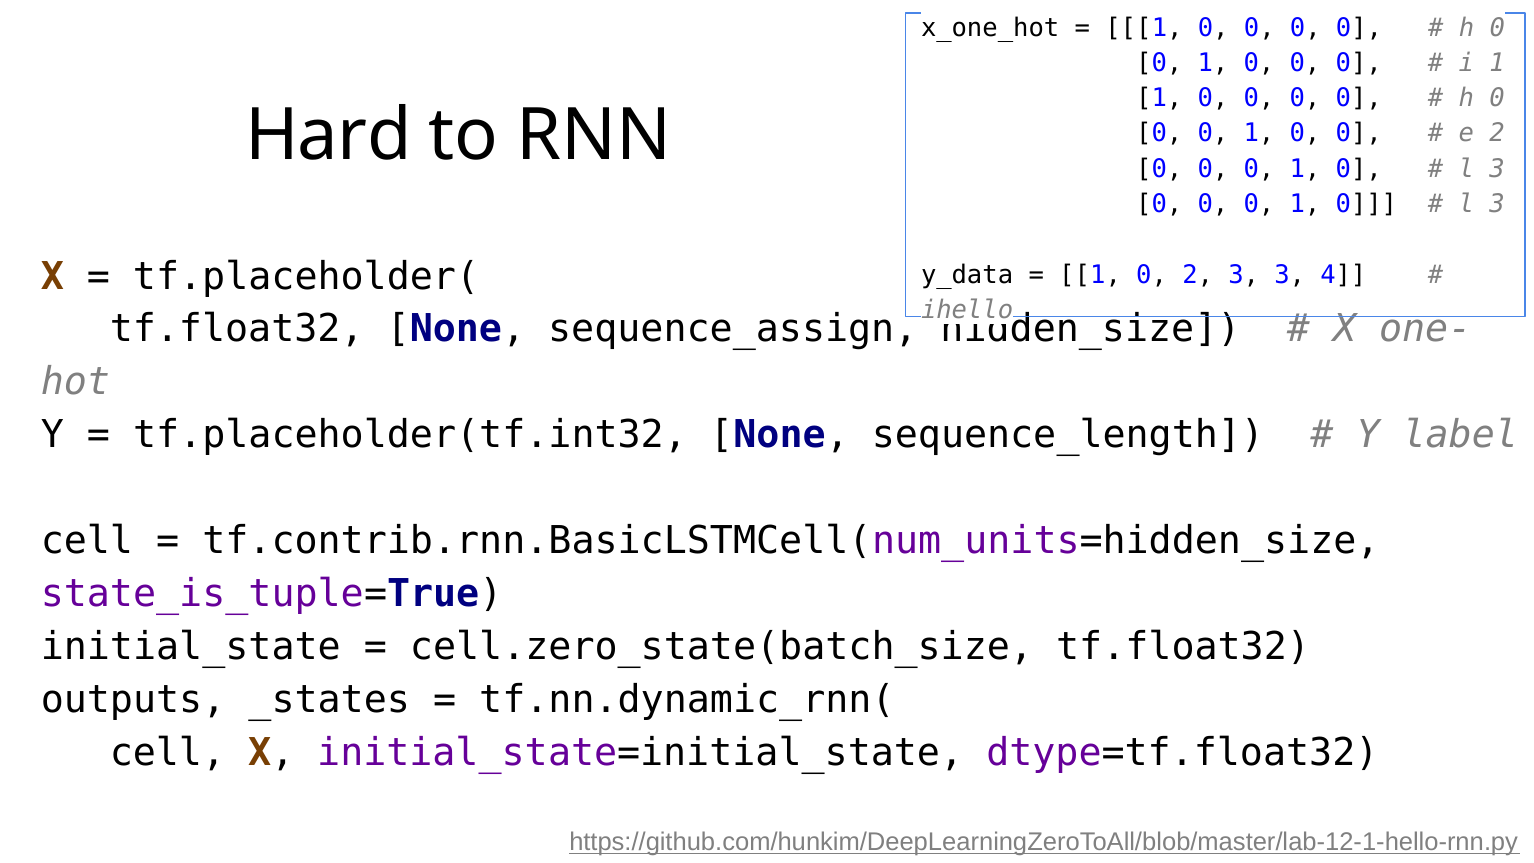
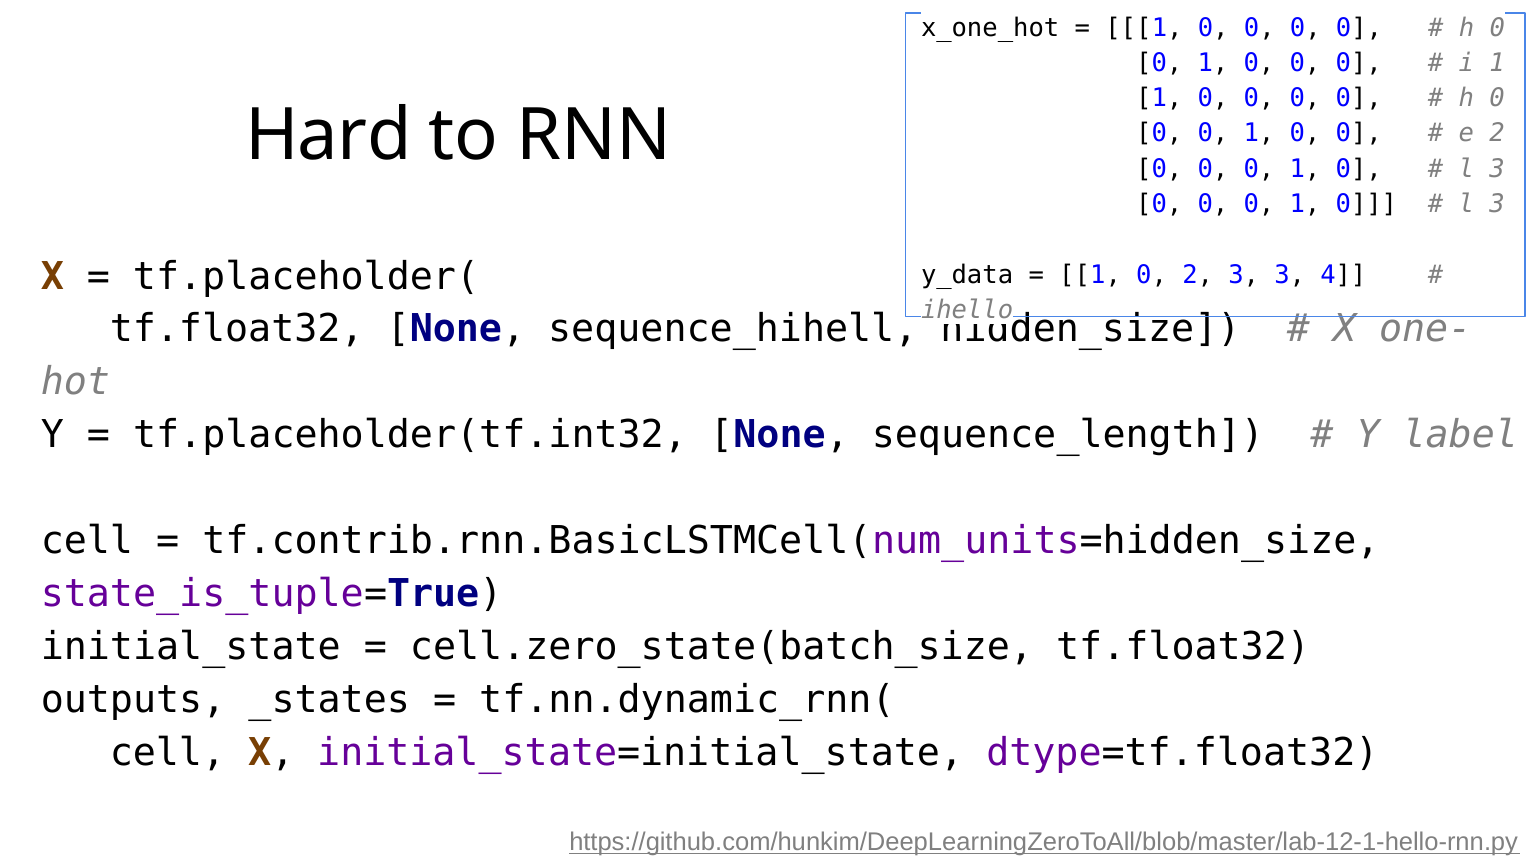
sequence_assign: sequence_assign -> sequence_hihell
